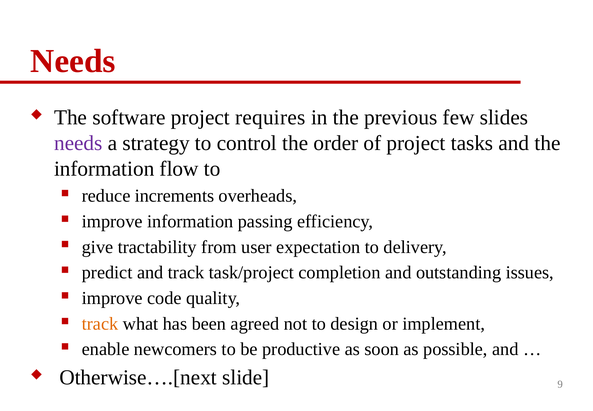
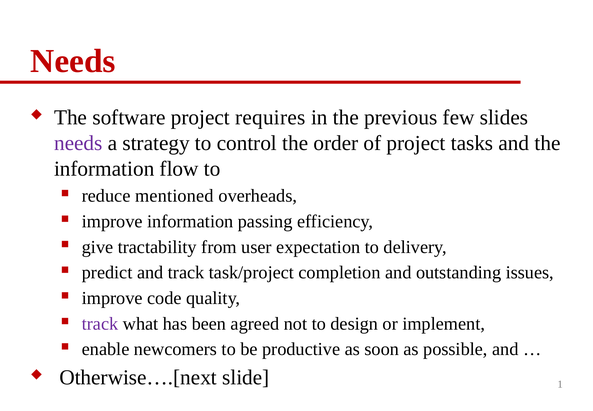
increments: increments -> mentioned
track at (100, 323) colour: orange -> purple
9: 9 -> 1
